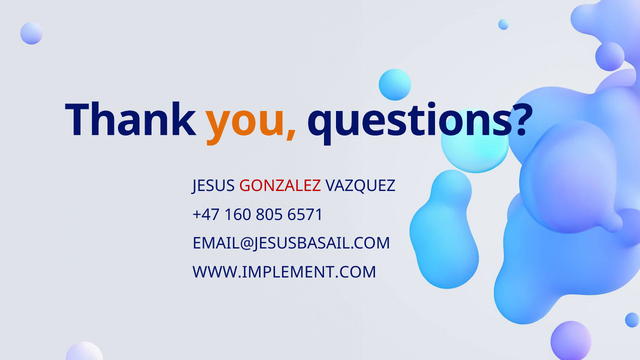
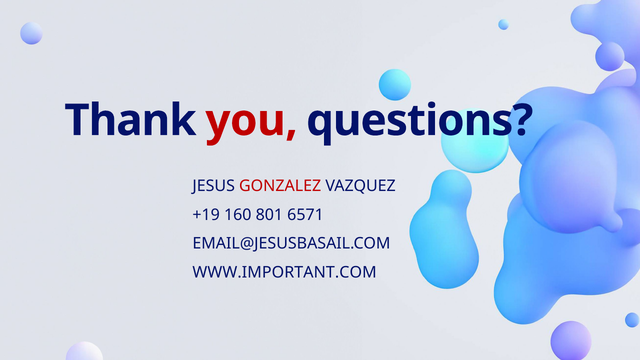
you colour: orange -> red
+47: +47 -> +19
805: 805 -> 801
WWW.IMPLEMENT.COM: WWW.IMPLEMENT.COM -> WWW.IMPORTANT.COM
